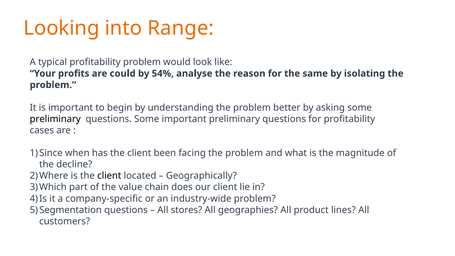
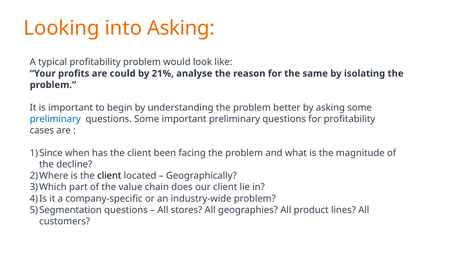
into Range: Range -> Asking
54%: 54% -> 21%
preliminary at (55, 119) colour: black -> blue
